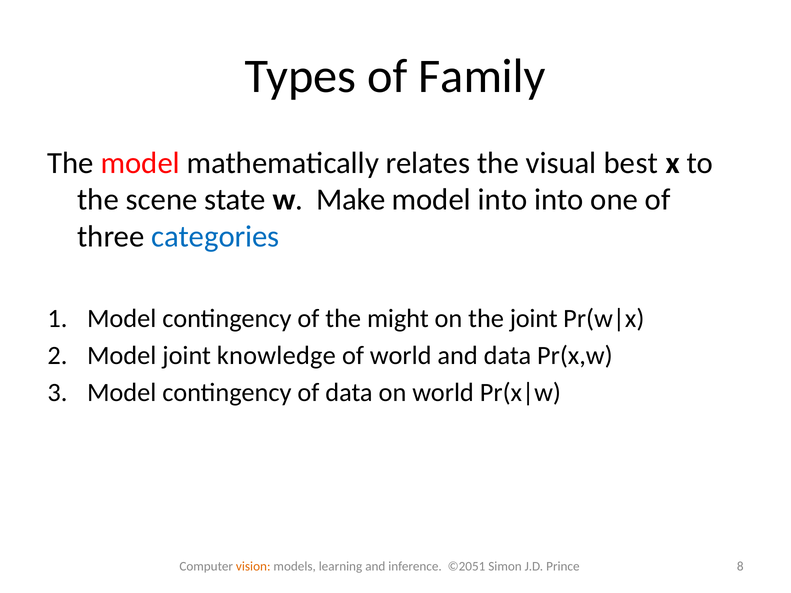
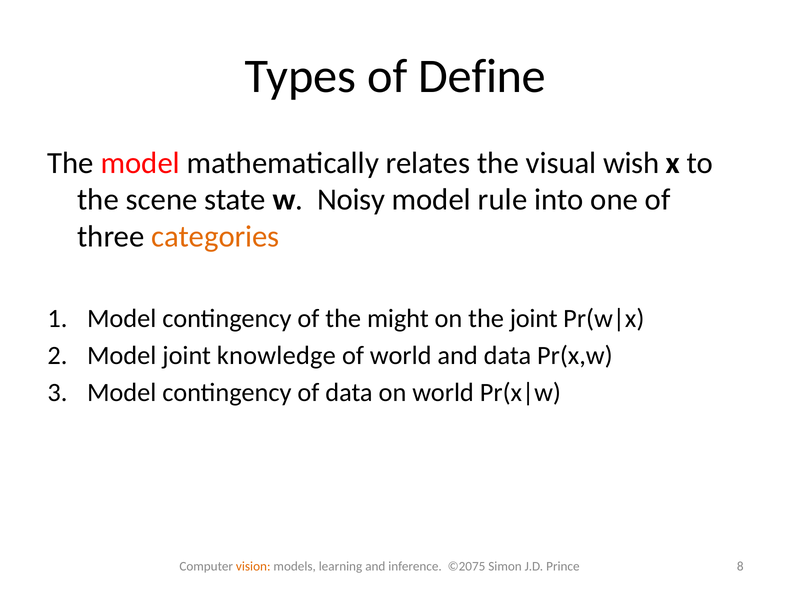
Family: Family -> Define
best: best -> wish
Make: Make -> Noisy
model into: into -> rule
categories colour: blue -> orange
©2051: ©2051 -> ©2075
